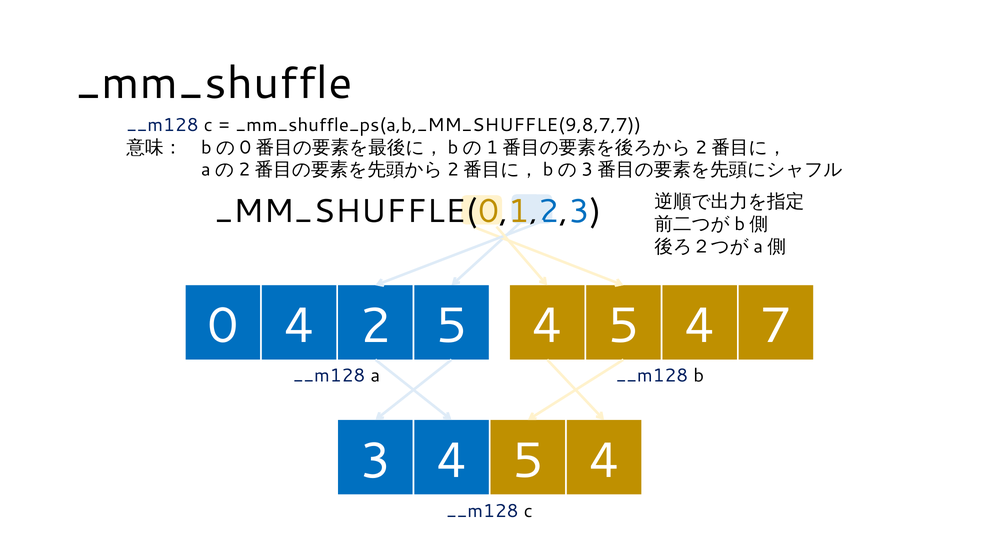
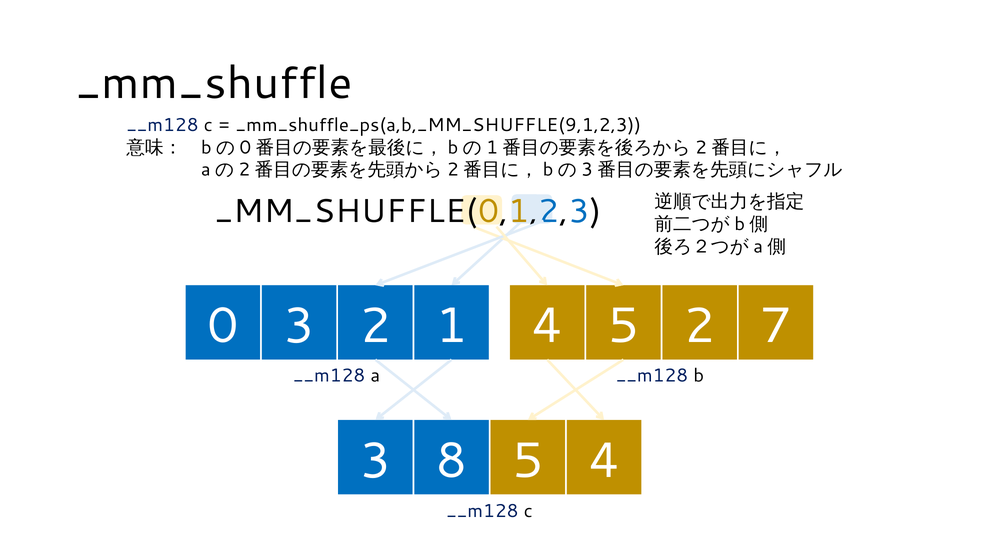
_mm_shuffle_ps(a,b,_MM_SHUFFLE(9,8,7,7: _mm_shuffle_ps(a,b,_MM_SHUFFLE(9,8,7,7 -> _mm_shuffle_ps(a,b,_MM_SHUFFLE(9,1,2,3
0 4: 4 -> 3
2 5: 5 -> 1
4 at (700, 326): 4 -> 2
3 4: 4 -> 8
